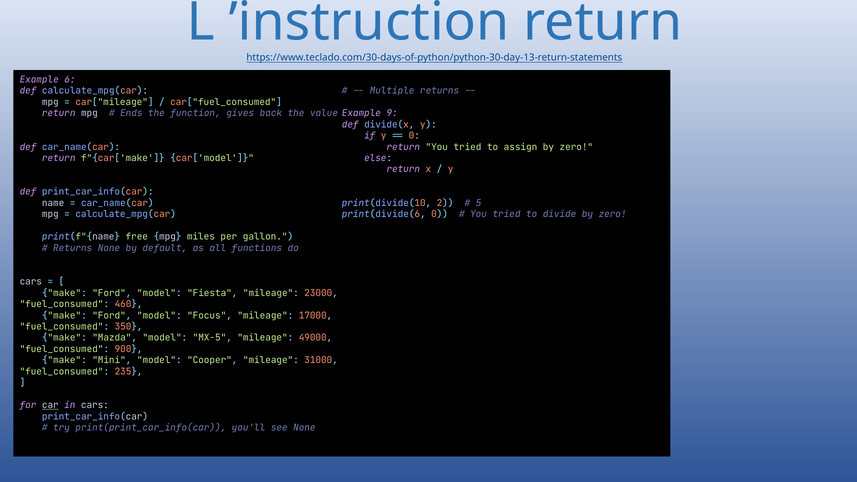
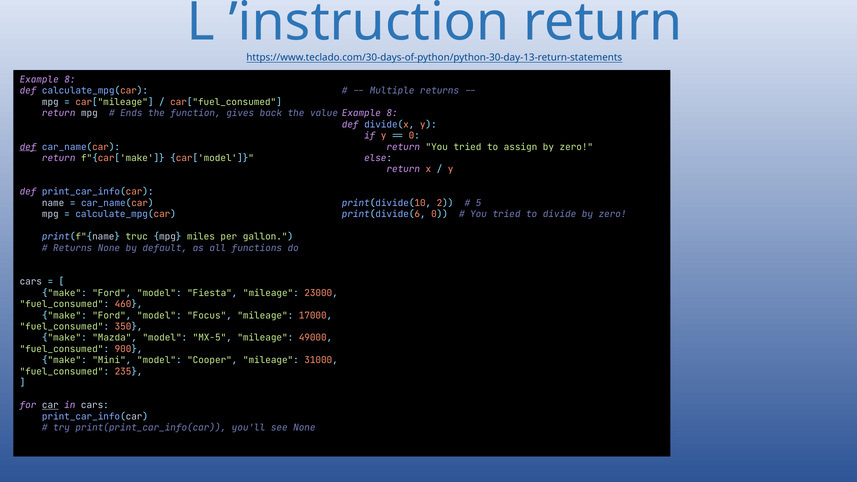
6 at (70, 80): 6 -> 8
9 at (392, 113): 9 -> 8
def at (28, 147) underline: none -> present
free: free -> truc
